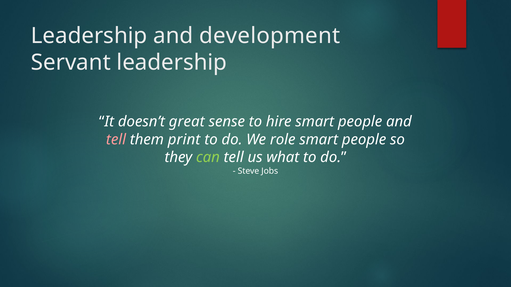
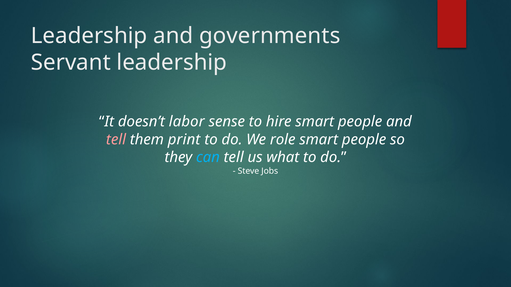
development: development -> governments
great: great -> labor
can colour: light green -> light blue
